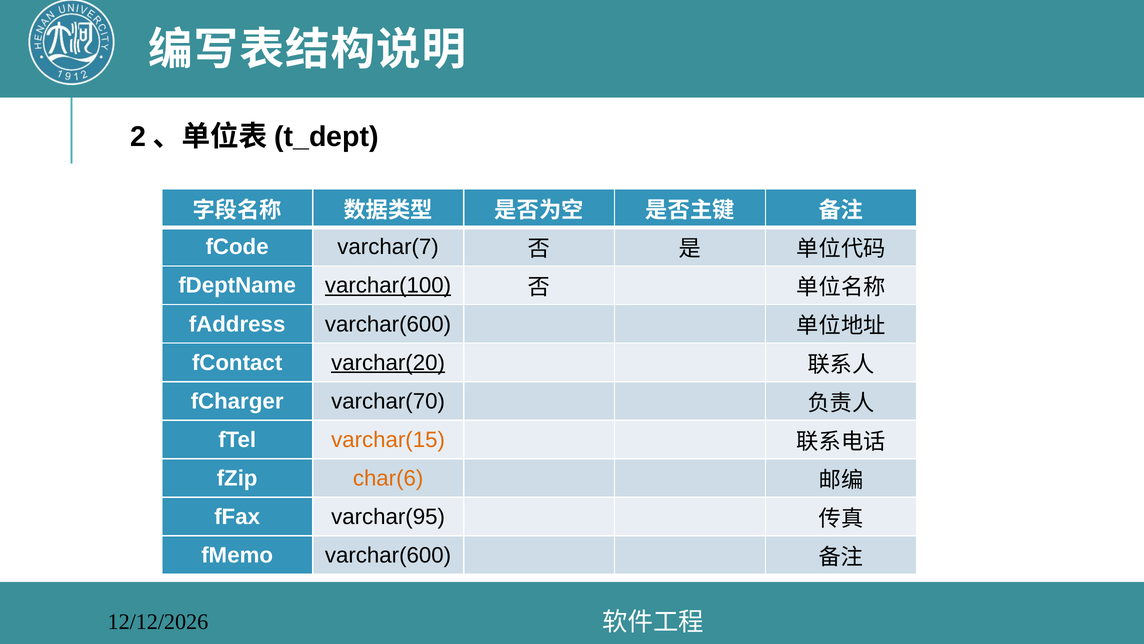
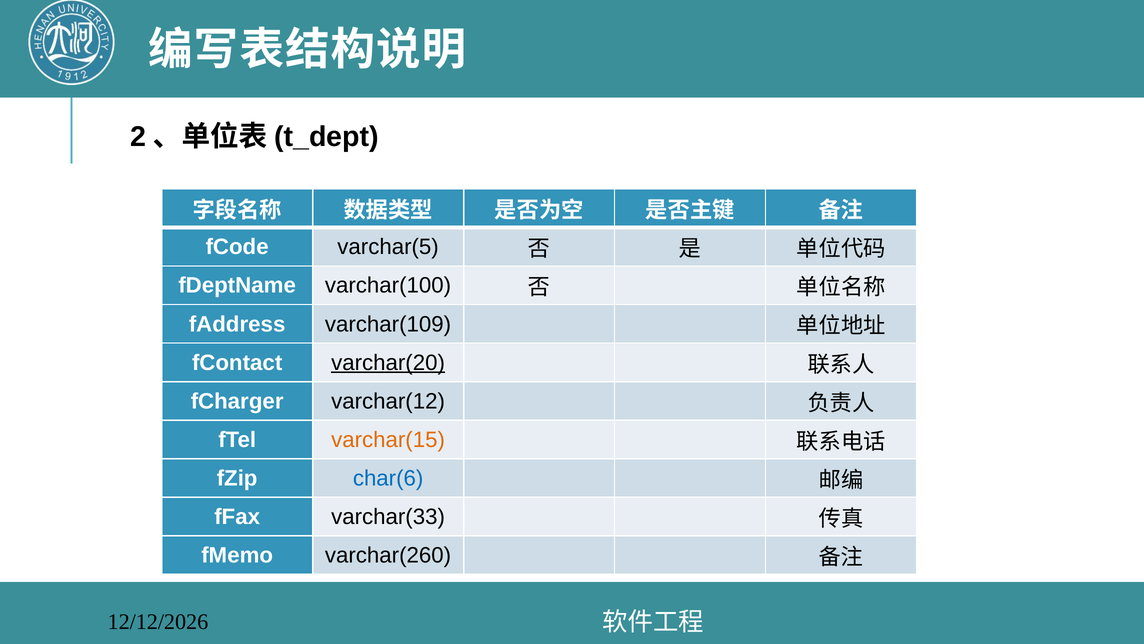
varchar(7: varchar(7 -> varchar(5
varchar(100 underline: present -> none
fAddress varchar(600: varchar(600 -> varchar(109
varchar(70: varchar(70 -> varchar(12
char(6 colour: orange -> blue
varchar(95: varchar(95 -> varchar(33
fMemo varchar(600: varchar(600 -> varchar(260
